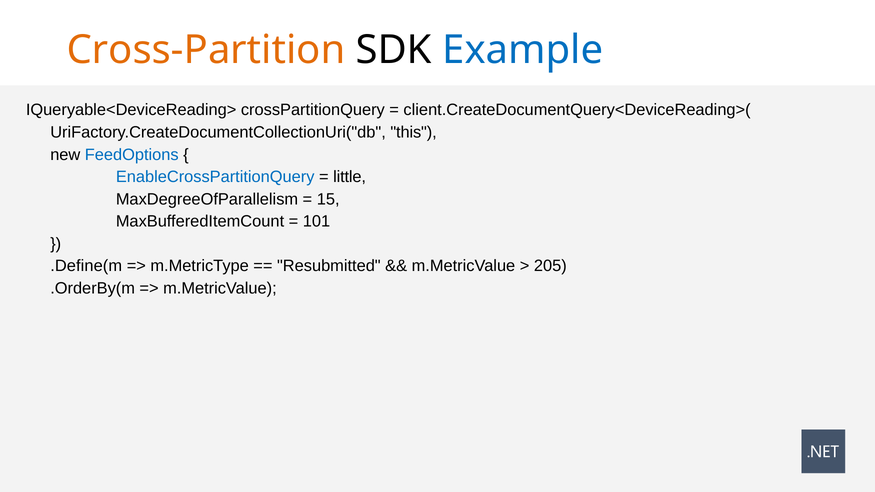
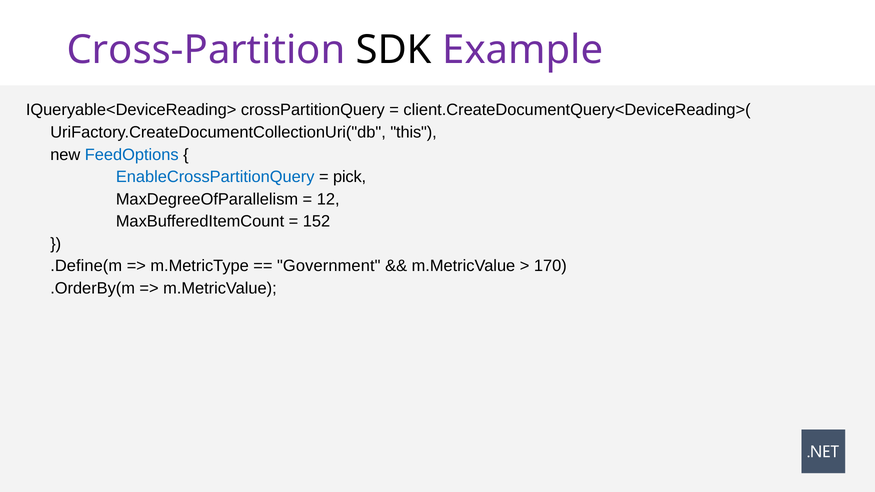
Cross-Partition colour: orange -> purple
Example colour: blue -> purple
little: little -> pick
15: 15 -> 12
101: 101 -> 152
Resubmitted: Resubmitted -> Government
205: 205 -> 170
